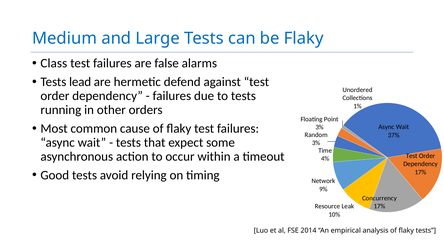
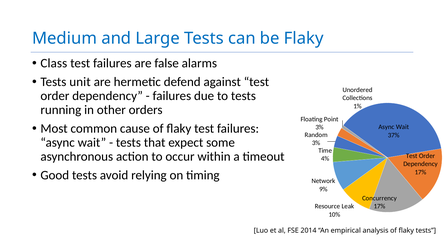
lead: lead -> unit
